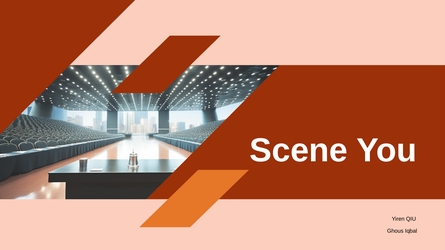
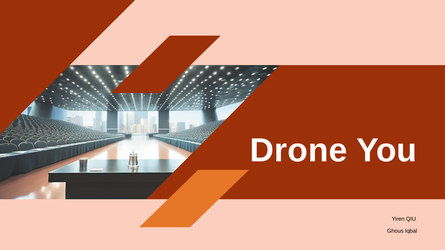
Scene: Scene -> Drone
